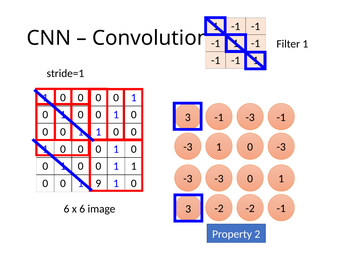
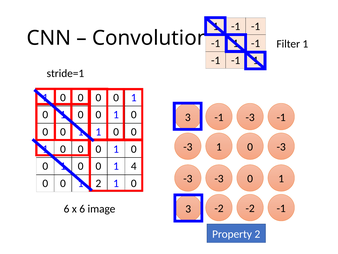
1 at (134, 166): 1 -> 4
9 at (98, 183): 9 -> 2
